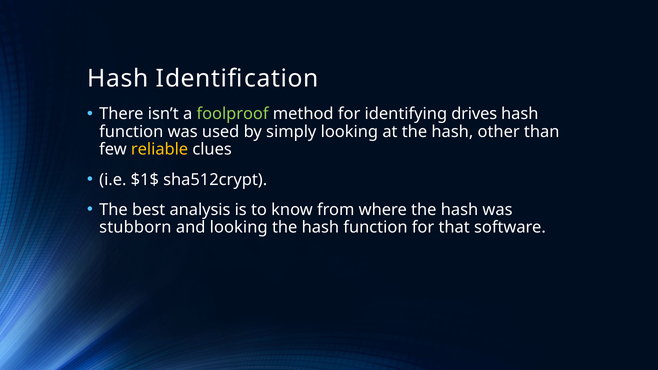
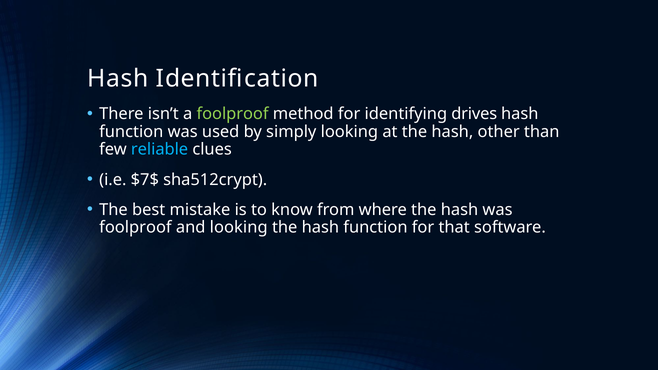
reliable colour: yellow -> light blue
$1$: $1$ -> $7$
analysis: analysis -> mistake
stubborn at (135, 228): stubborn -> foolproof
